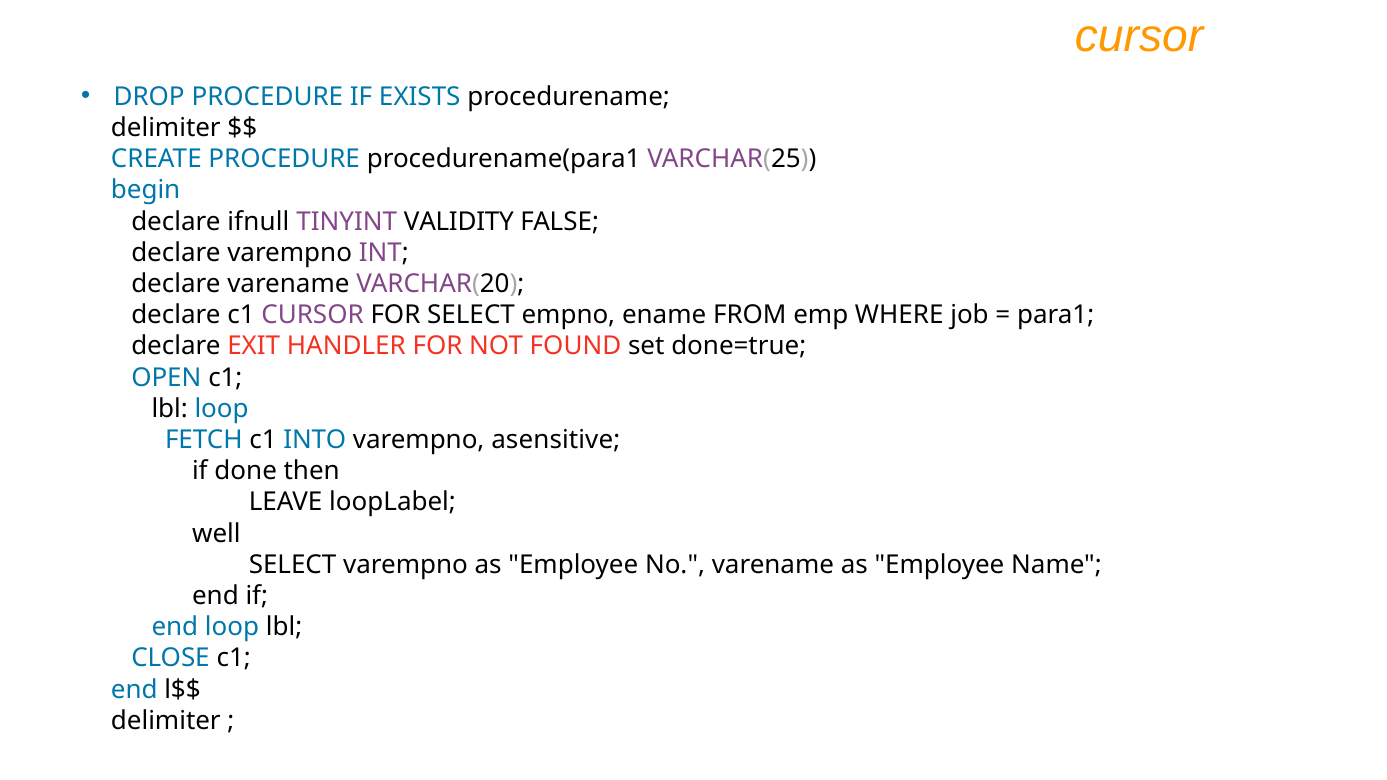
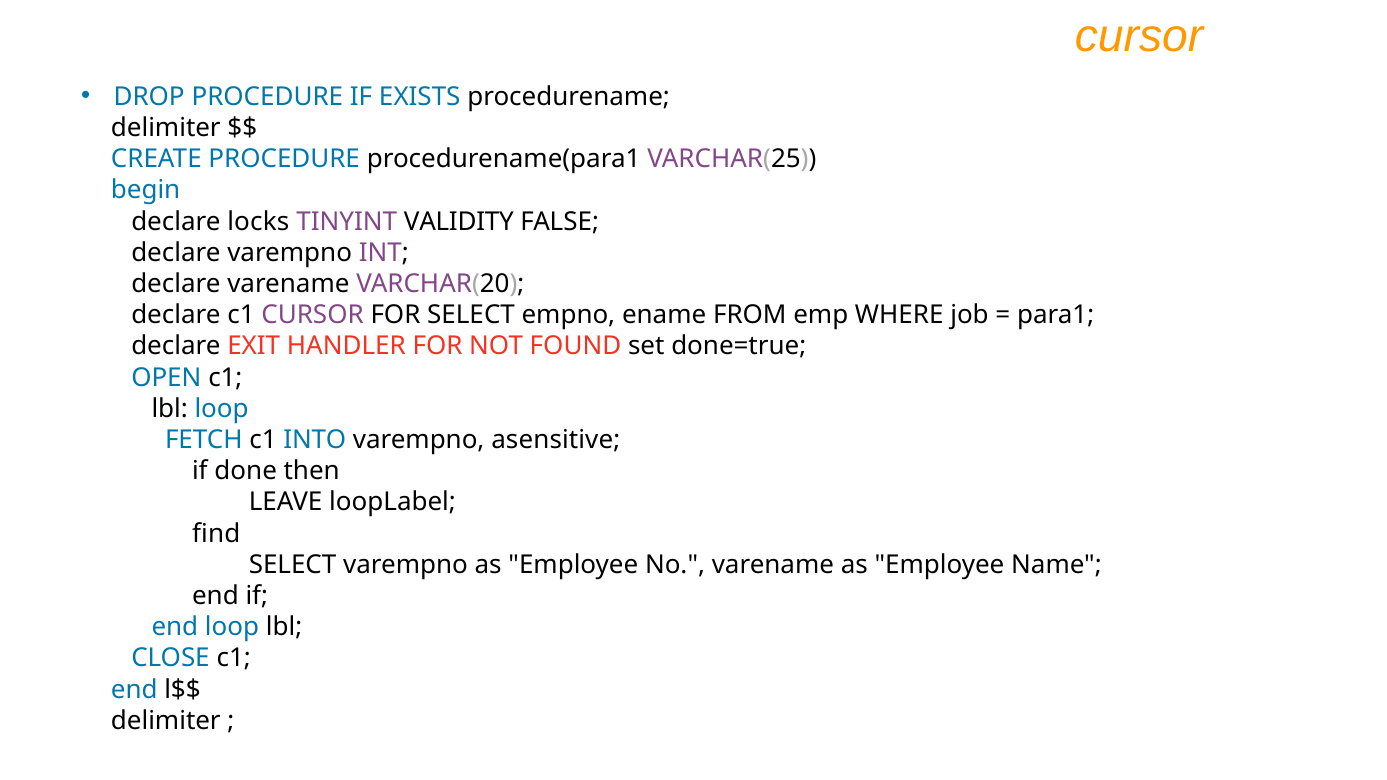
ifnull: ifnull -> locks
well: well -> find
